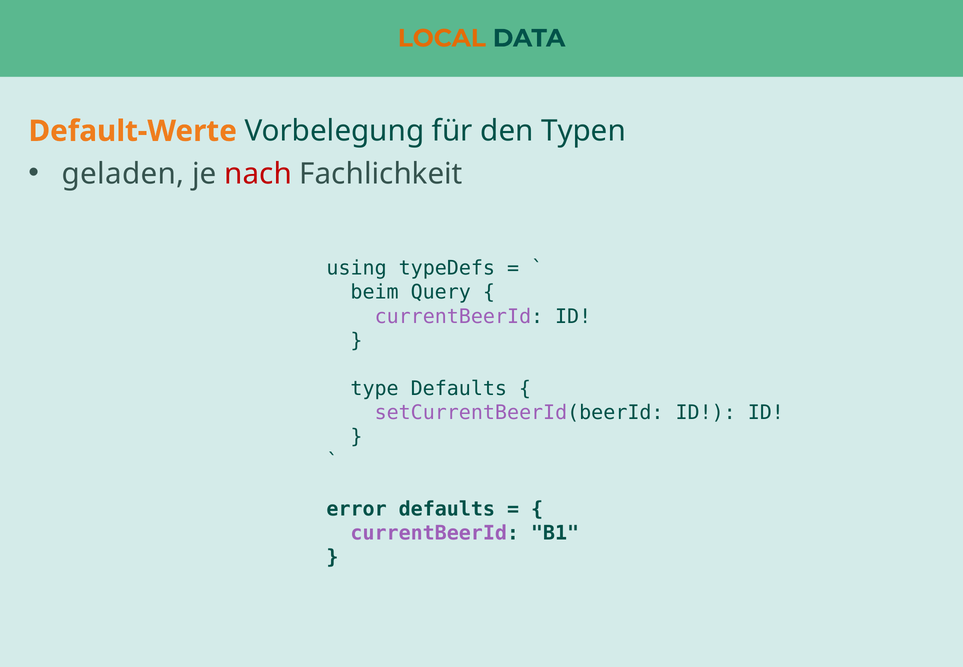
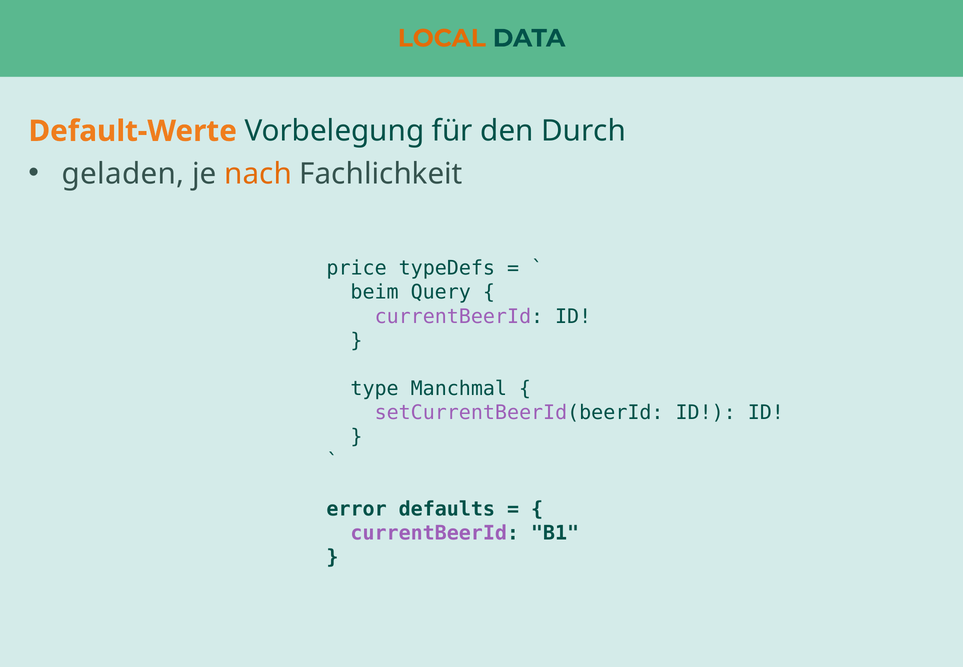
Typen: Typen -> Durch
nach colour: red -> orange
using: using -> price
type Defaults: Defaults -> Manchmal
